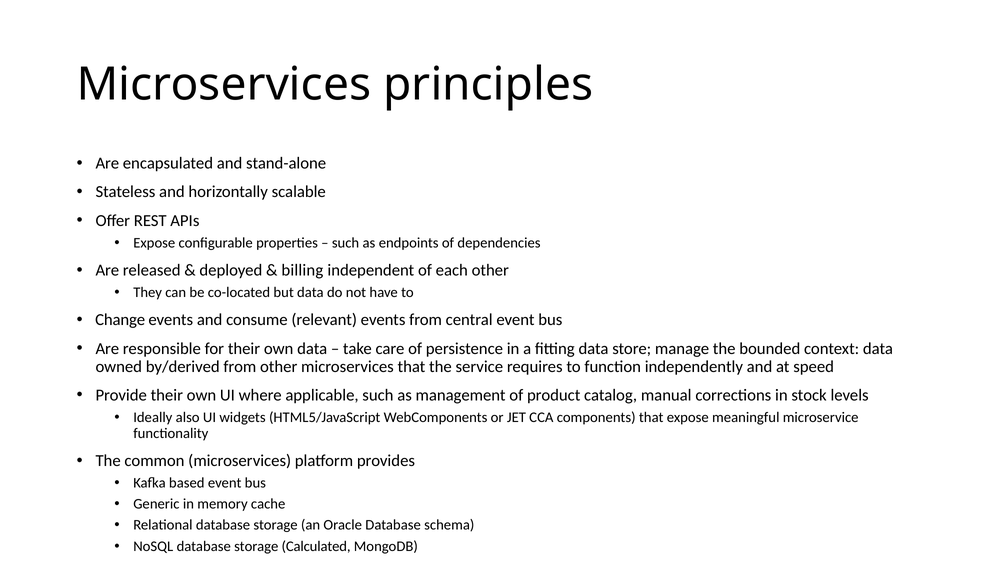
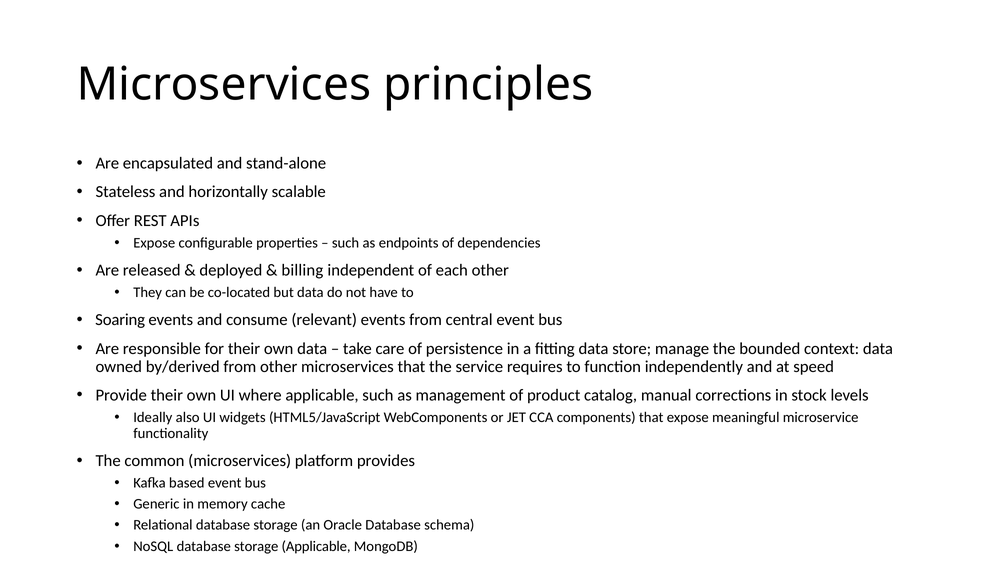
Change: Change -> Soaring
storage Calculated: Calculated -> Applicable
